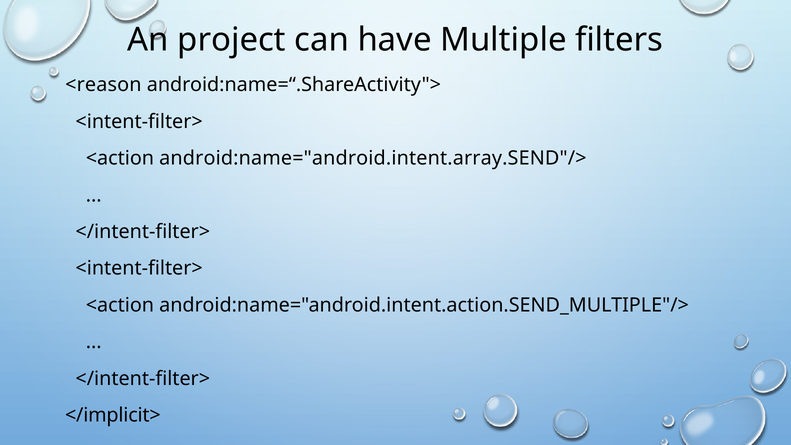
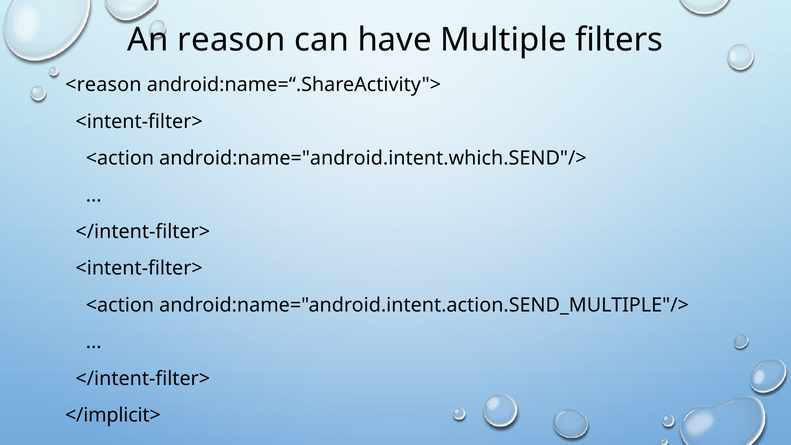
project: project -> reason
android:name="android.intent.array.SEND"/>: android:name="android.intent.array.SEND"/> -> android:name="android.intent.which.SEND"/>
